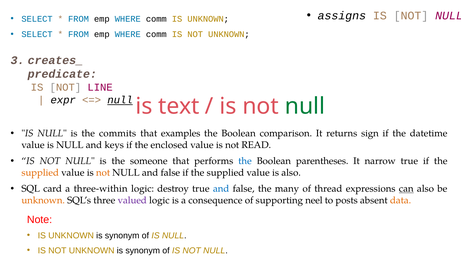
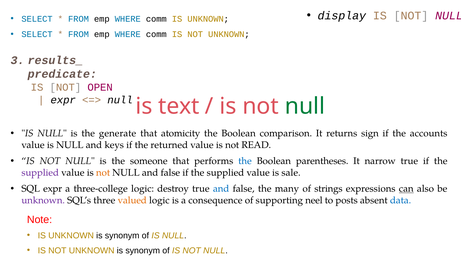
assigns: assigns -> display
creates_: creates_ -> results_
LINE: LINE -> OPEN
null at (120, 100) underline: present -> none
commits: commits -> generate
examples: examples -> atomicity
datetime: datetime -> accounts
enclosed: enclosed -> returned
supplied at (40, 173) colour: orange -> purple
is also: also -> sale
SQL card: card -> expr
three-within: three-within -> three-college
thread: thread -> strings
unknown at (43, 201) colour: orange -> purple
valued colour: purple -> orange
data colour: orange -> blue
